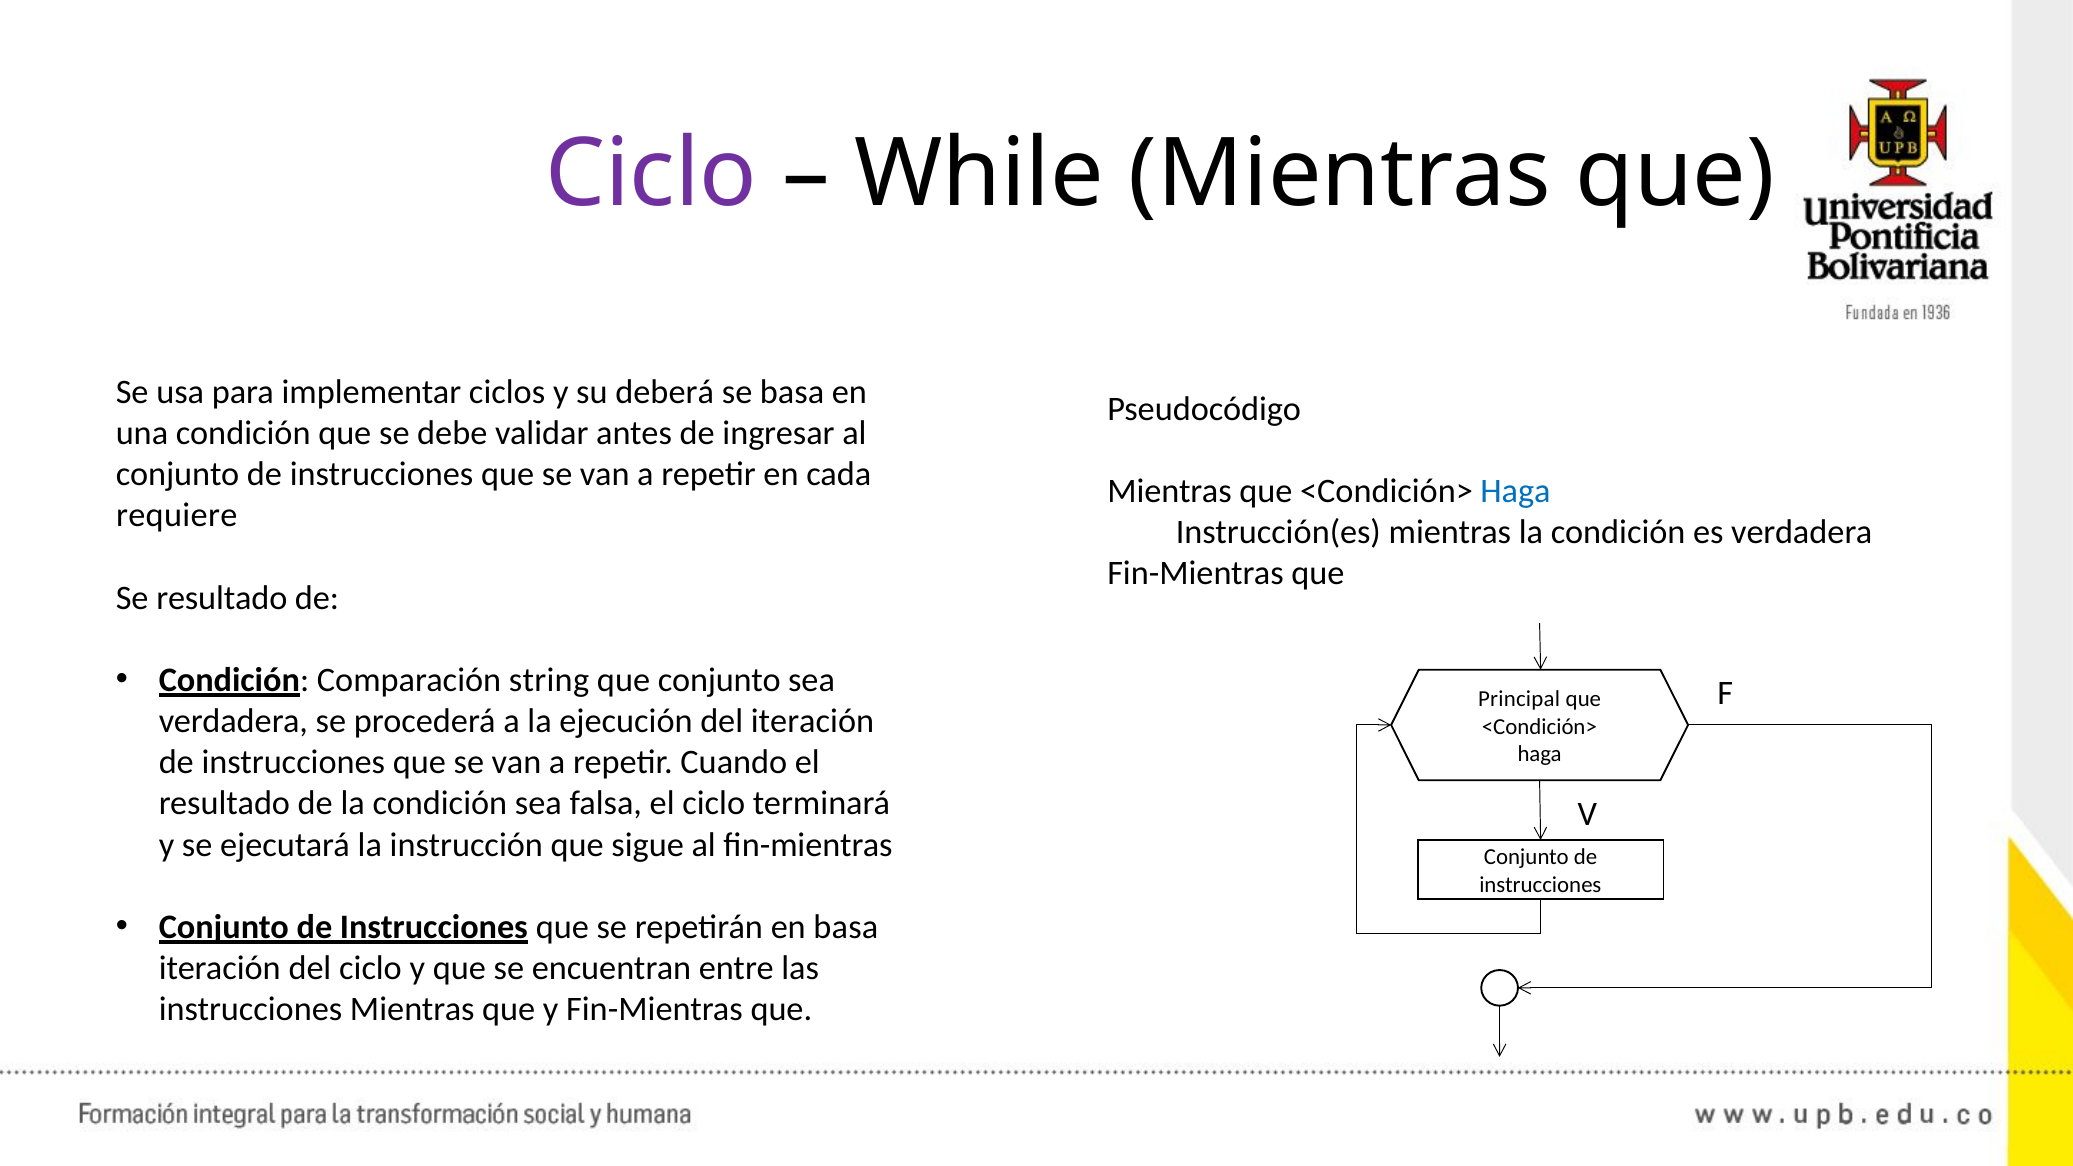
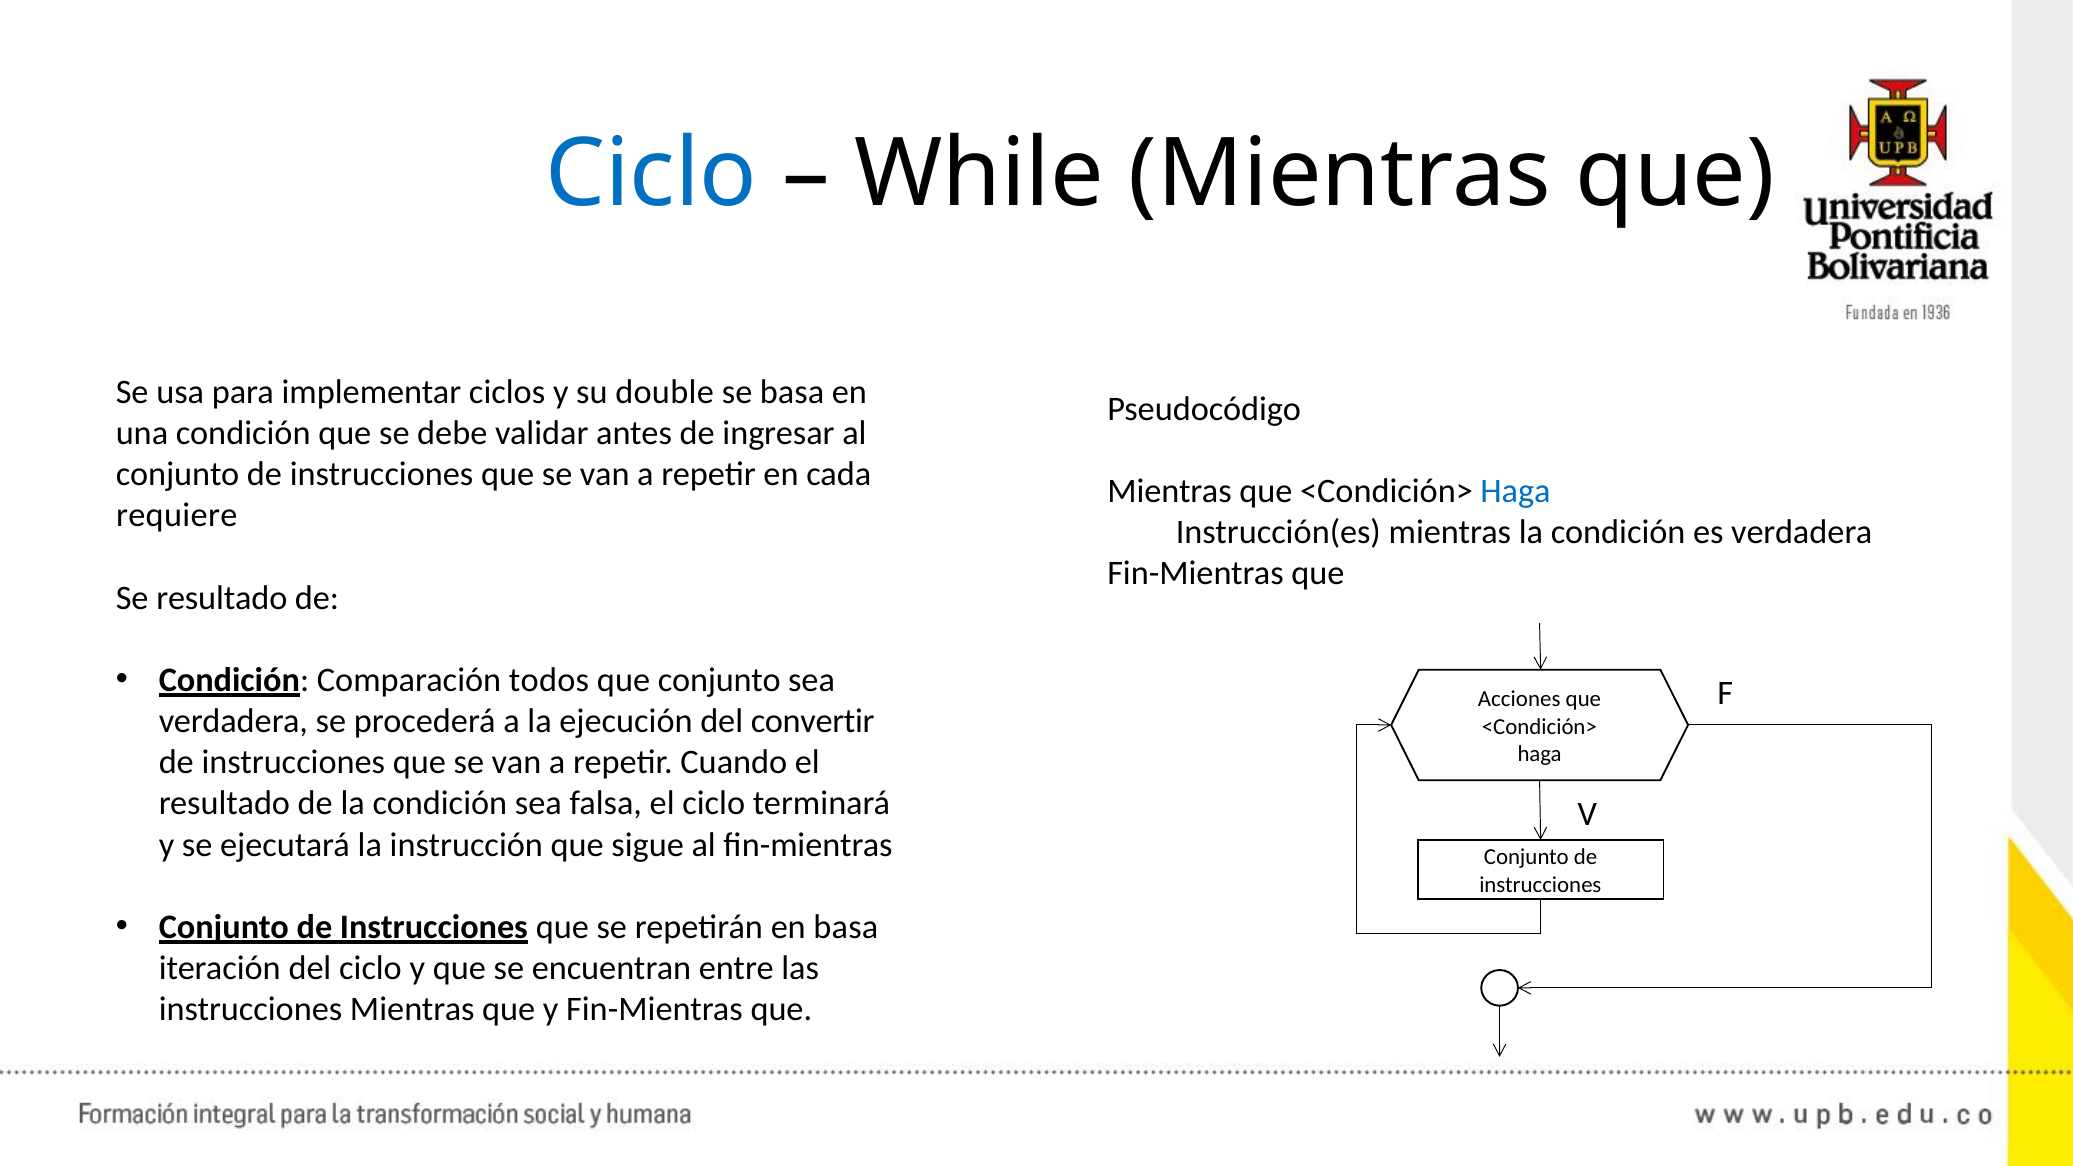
Ciclo at (651, 174) colour: purple -> blue
deberá: deberá -> double
string: string -> todos
Principal: Principal -> Acciones
del iteración: iteración -> convertir
